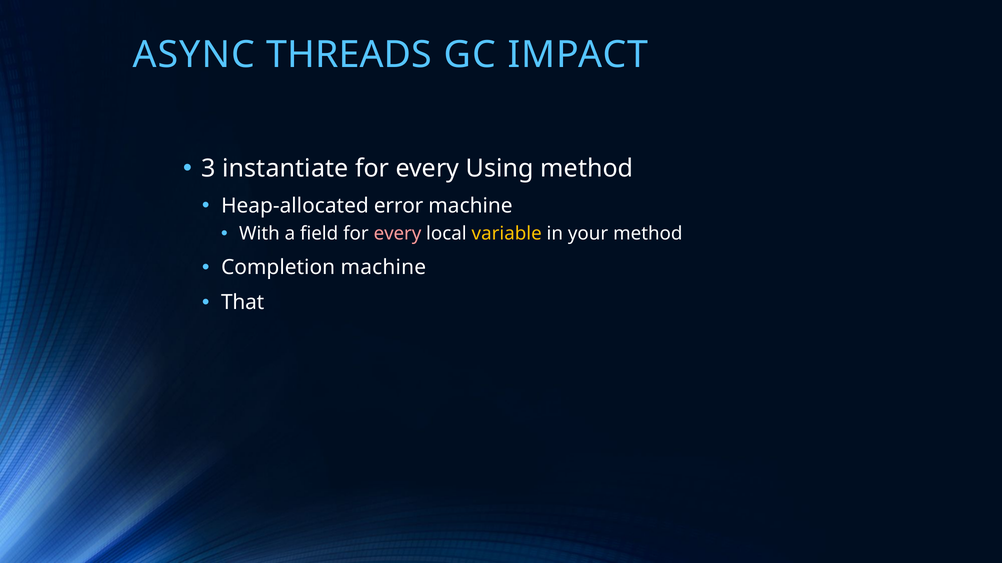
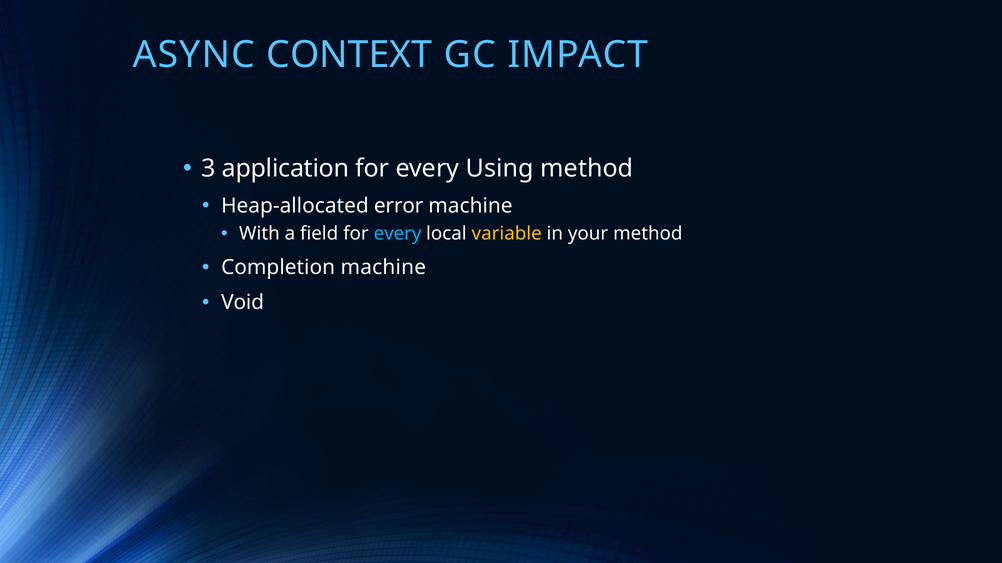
THREADS: THREADS -> CONTEXT
instantiate: instantiate -> application
every at (397, 234) colour: pink -> light blue
That: That -> Void
